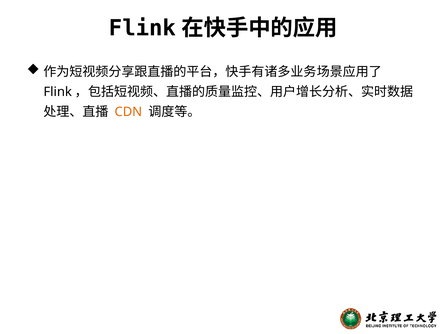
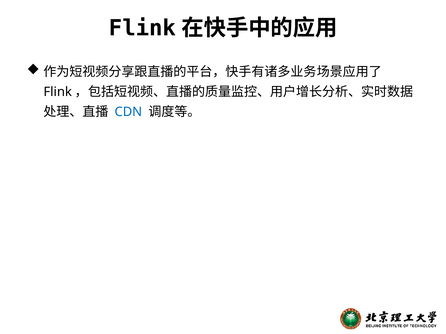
CDN colour: orange -> blue
